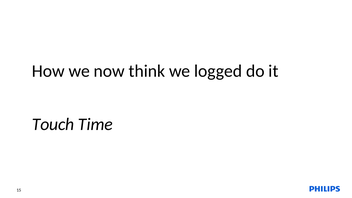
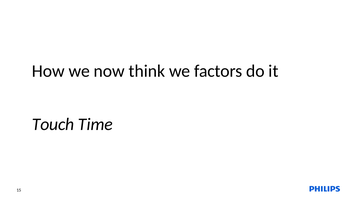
logged: logged -> factors
